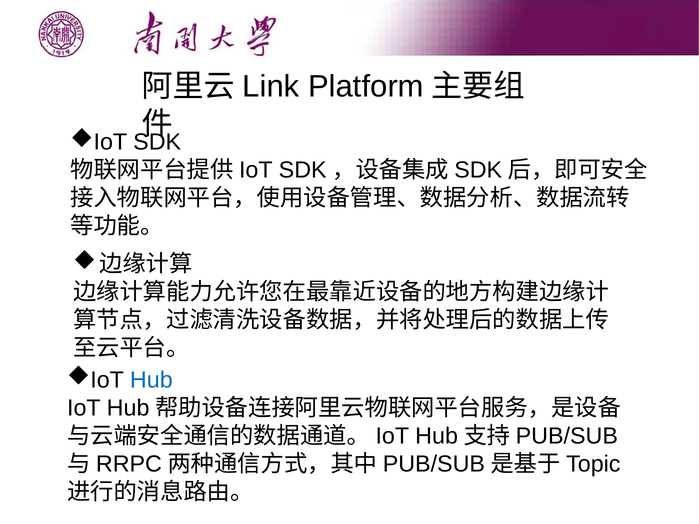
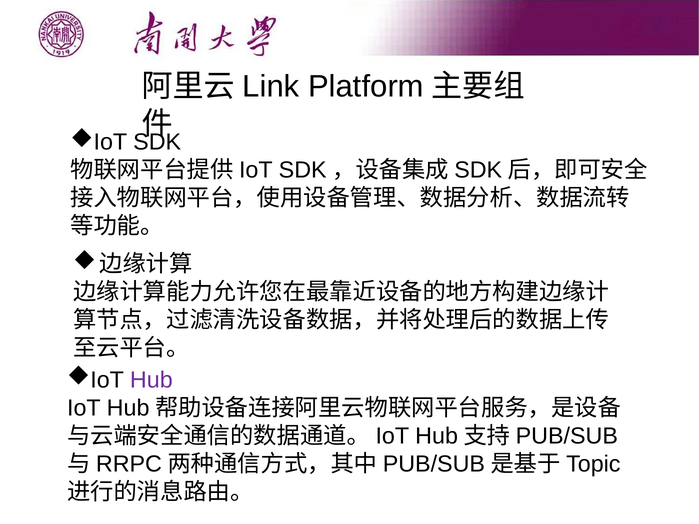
Hub colour: blue -> purple
